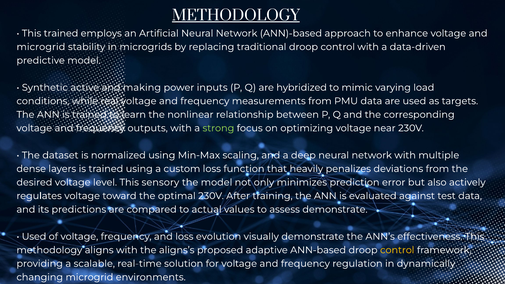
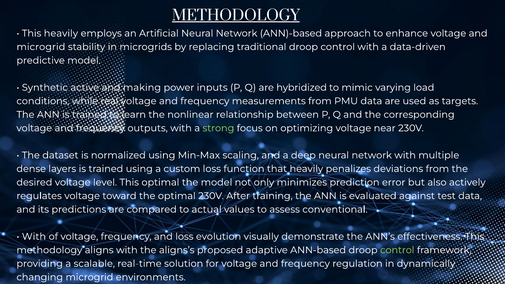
This trained: trained -> heavily
This sensory: sensory -> optimal
assess demonstrate: demonstrate -> conventional
Used at (34, 237): Used -> With
control at (397, 250) colour: yellow -> light green
